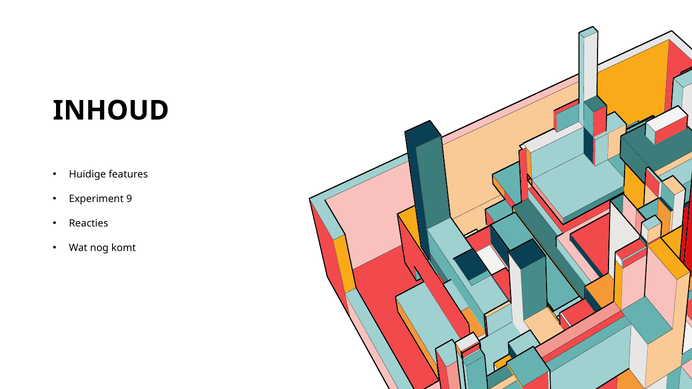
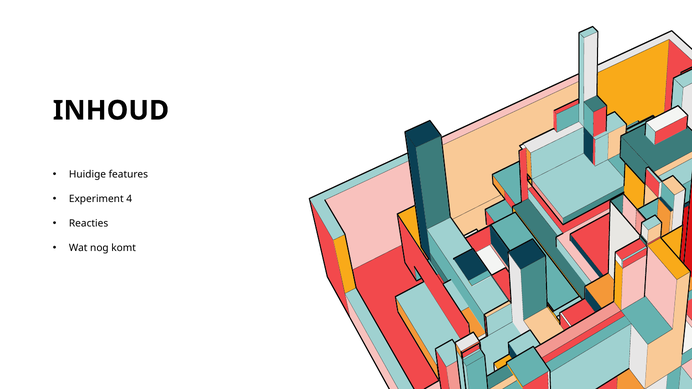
9: 9 -> 4
